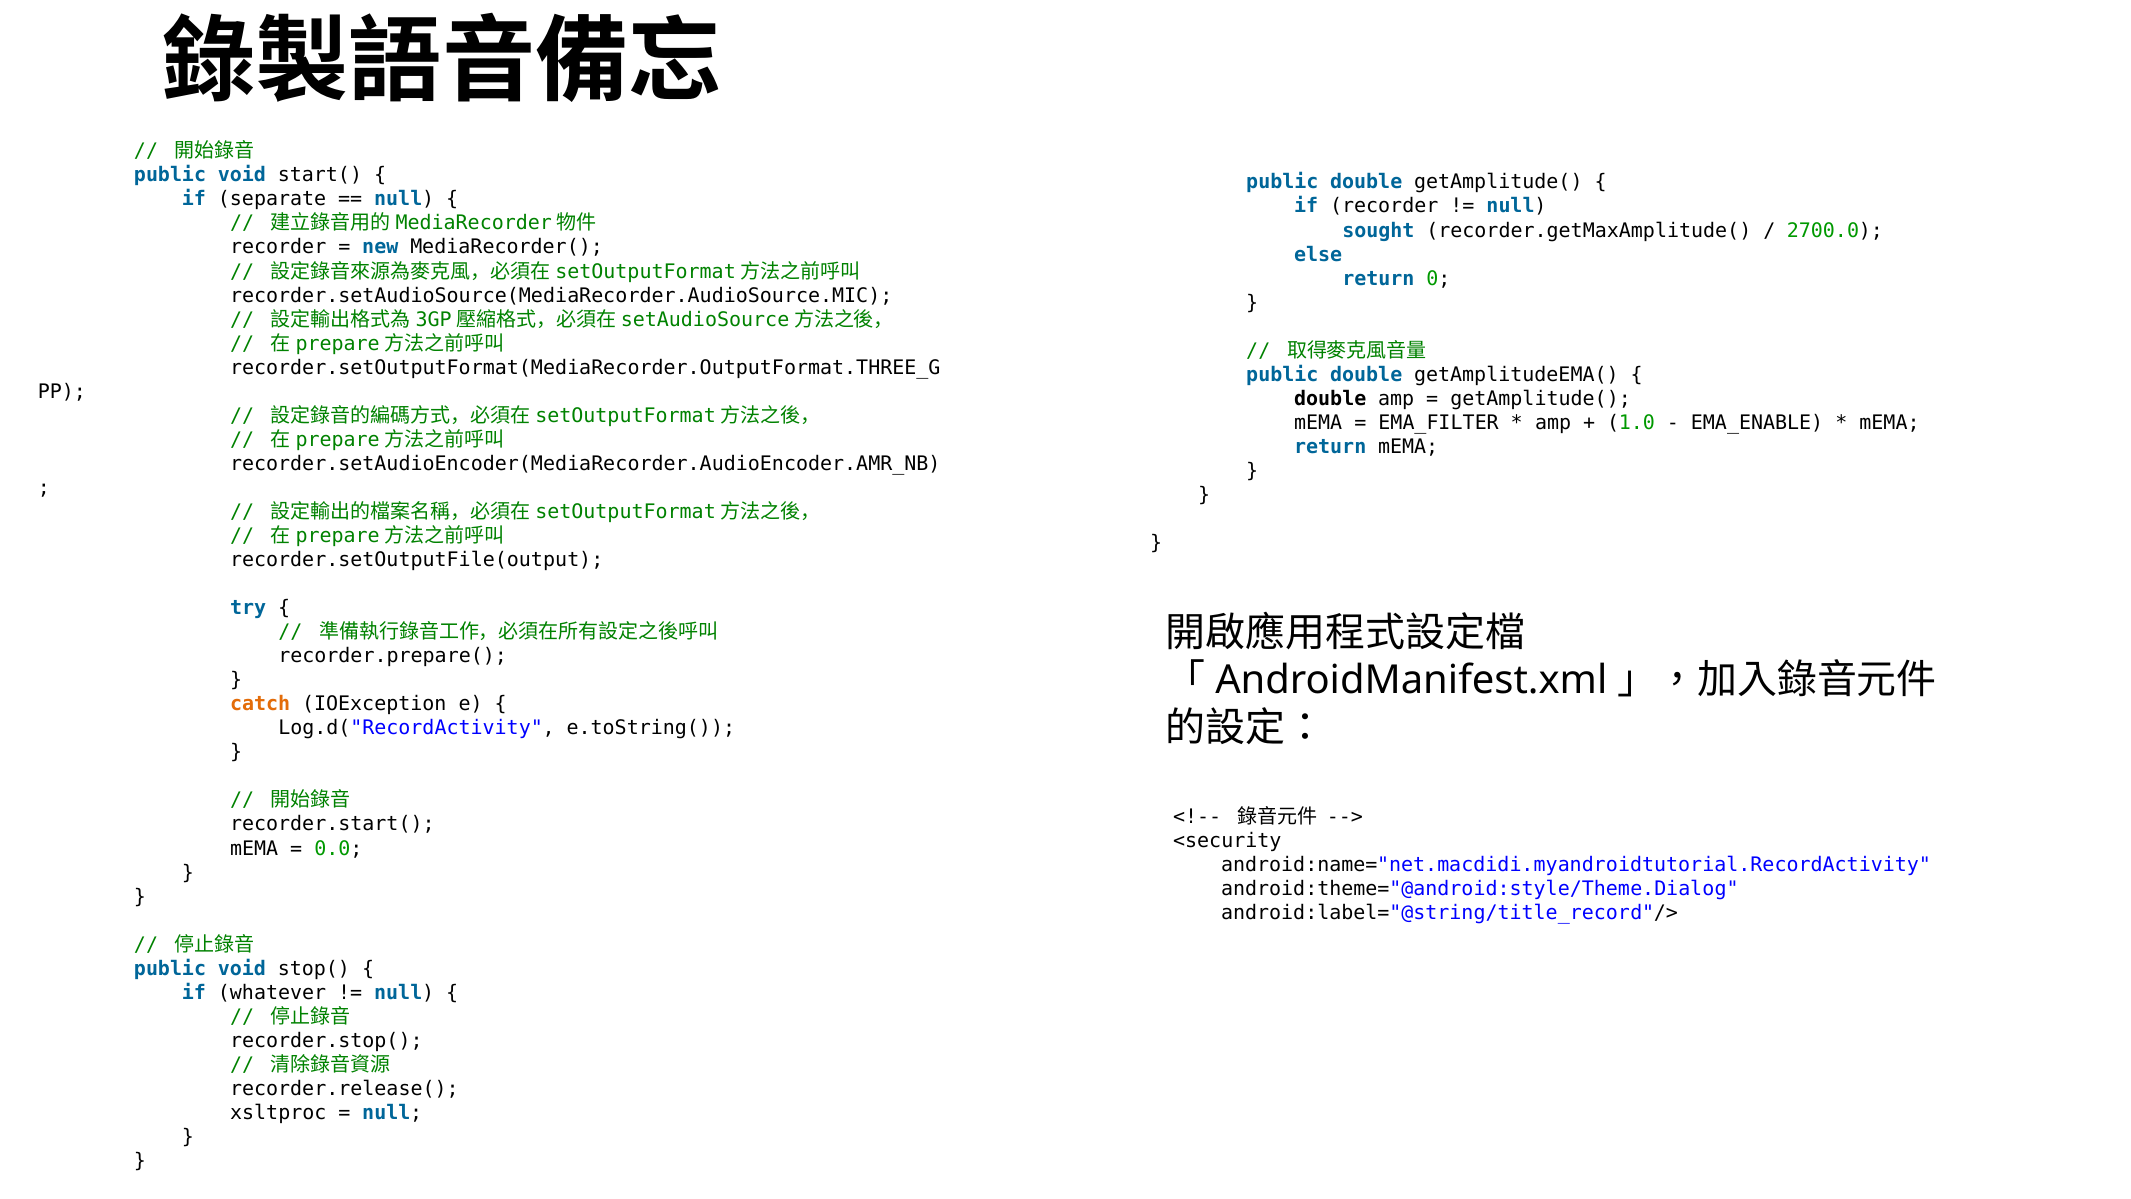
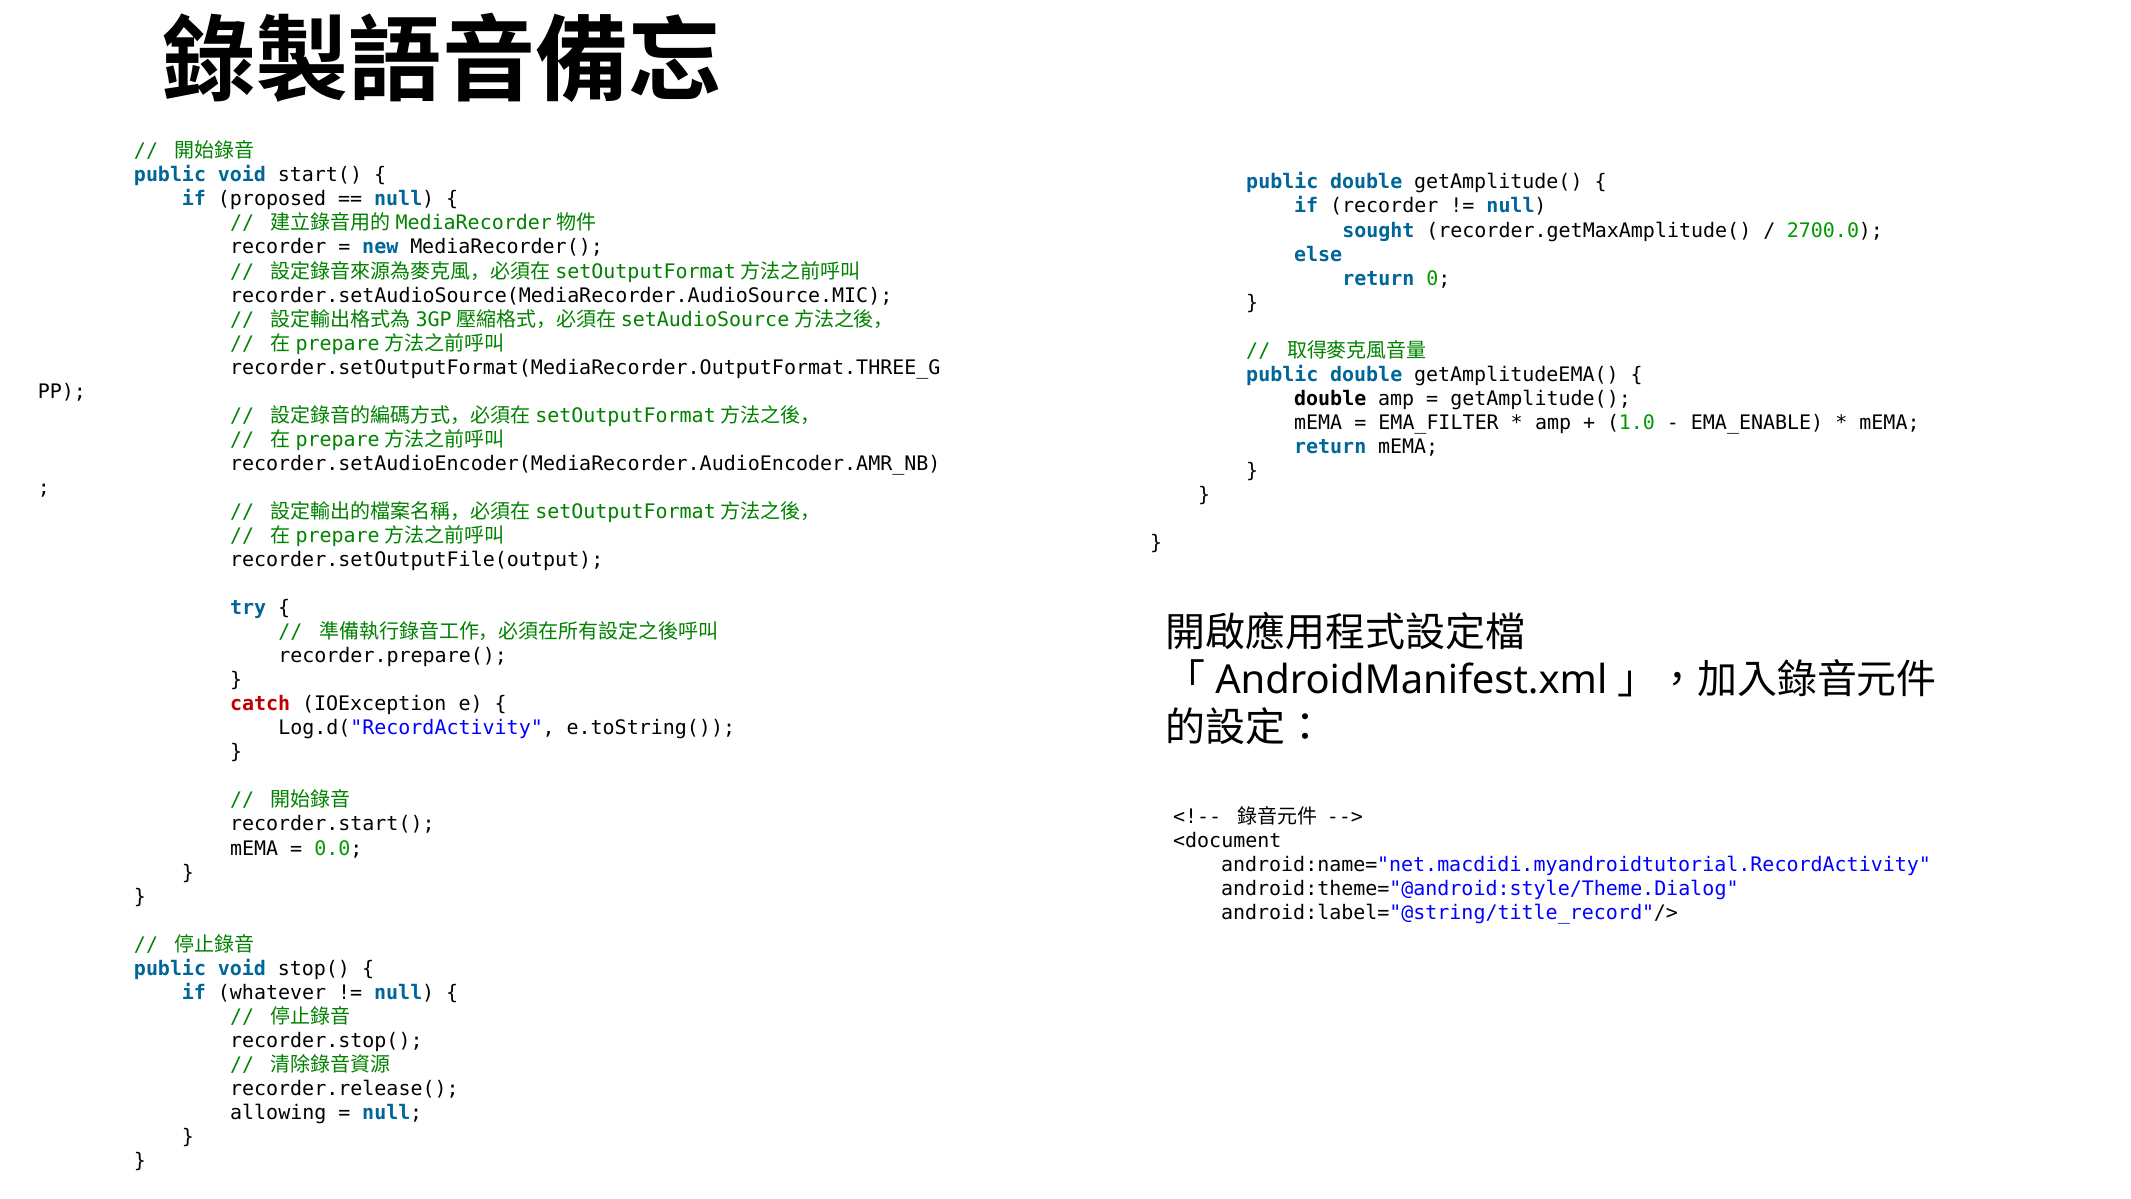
separate: separate -> proposed
catch colour: orange -> red
<security: <security -> <document
xsltproc: xsltproc -> allowing
